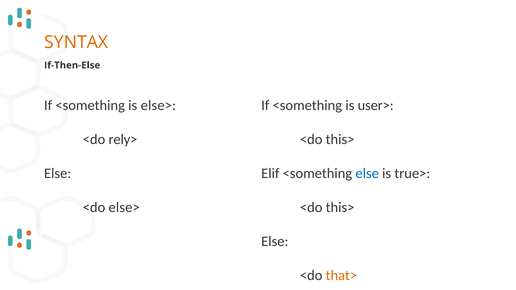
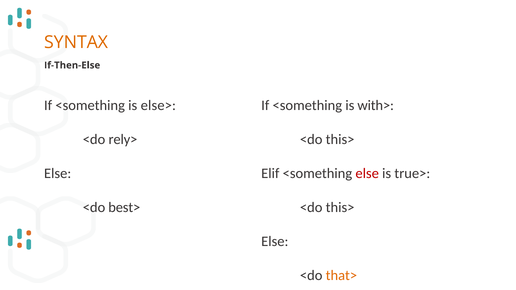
user>: user> -> with>
else at (367, 173) colour: blue -> red
<do else>: else> -> best>
